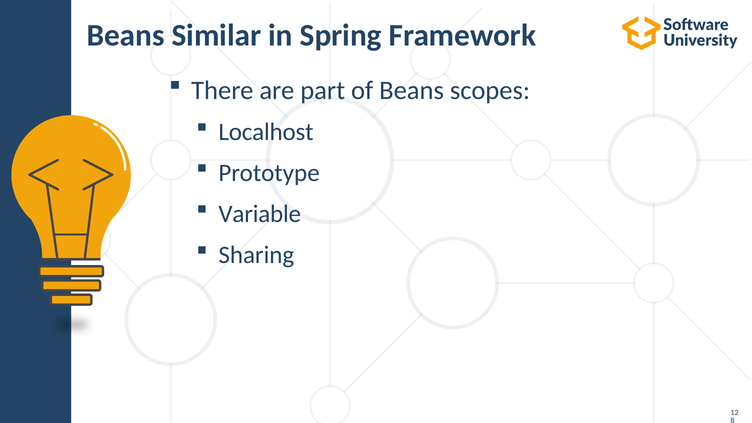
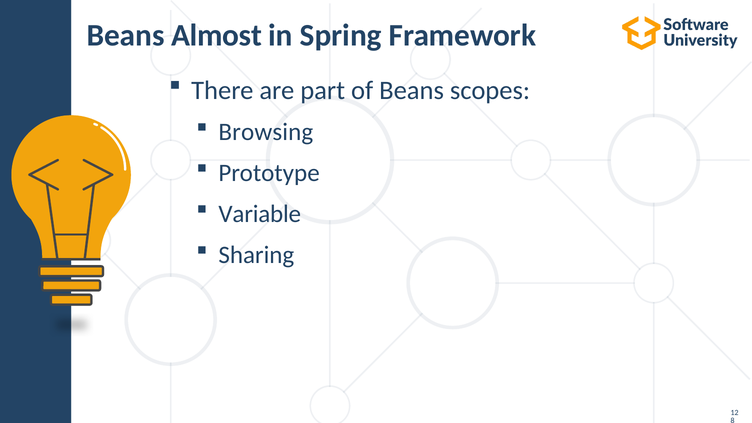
Similar: Similar -> Almost
Localhost: Localhost -> Browsing
